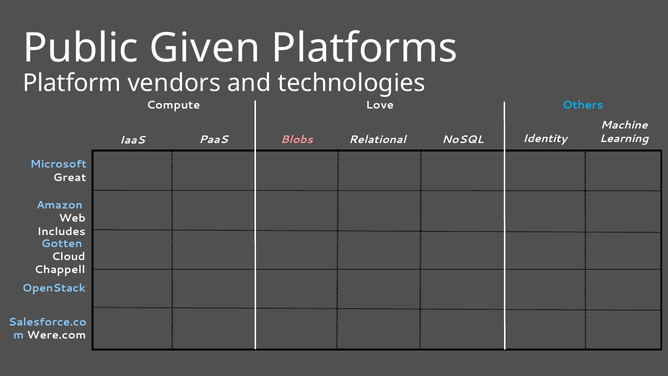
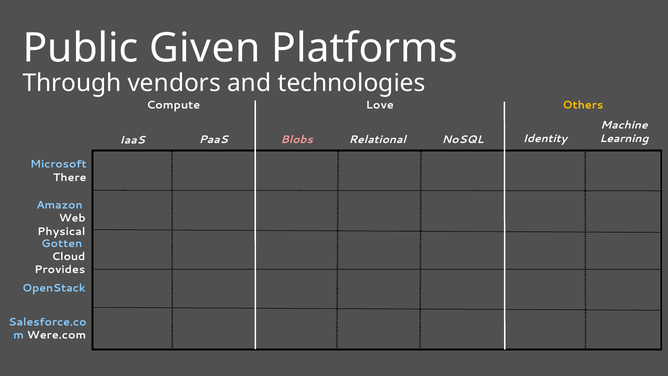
Platform: Platform -> Through
Others colour: light blue -> yellow
Great: Great -> There
Includes: Includes -> Physical
Chappell: Chappell -> Provides
